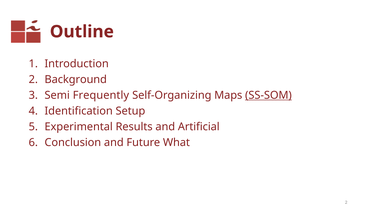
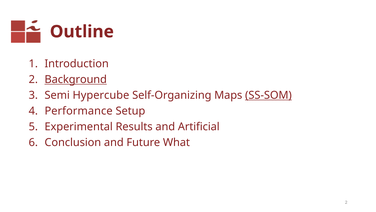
Background underline: none -> present
Frequently: Frequently -> Hypercube
Identiﬁcation: Identiﬁcation -> Performance
